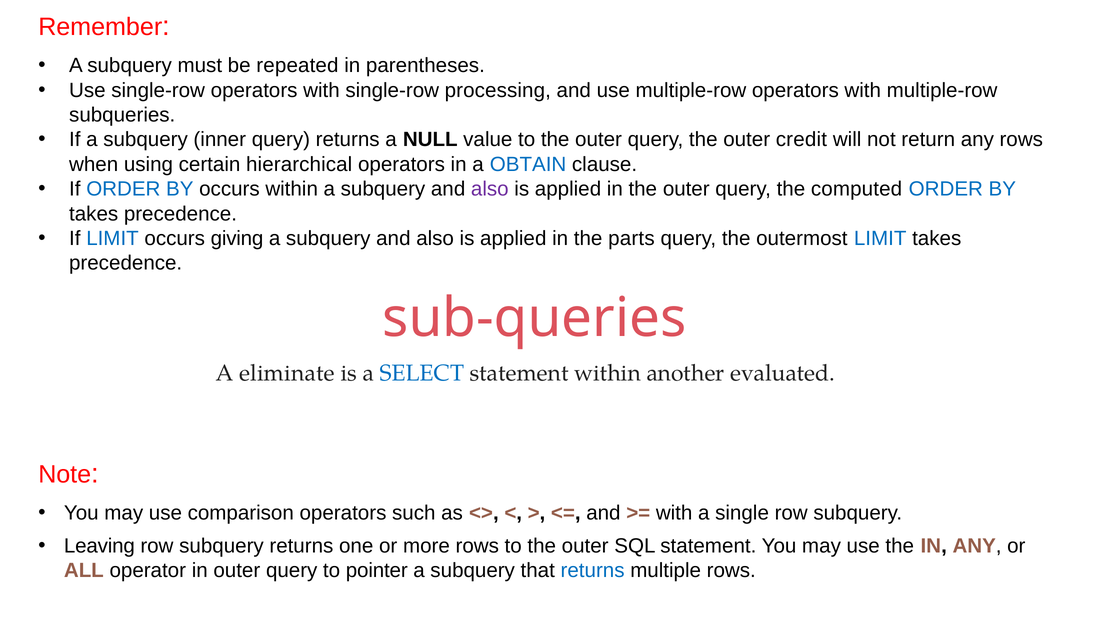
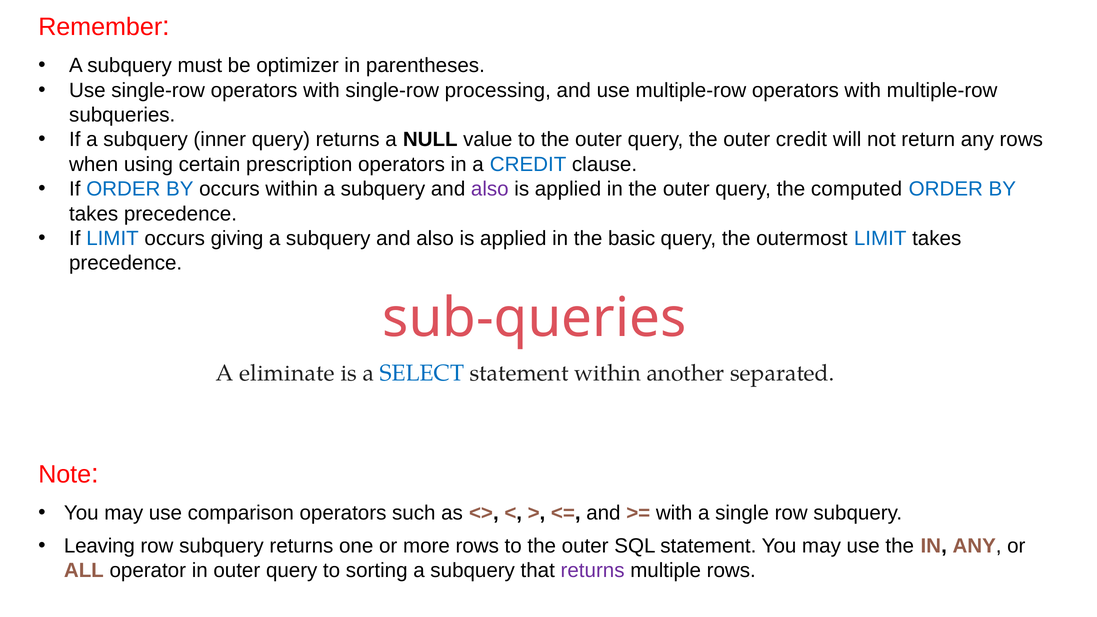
repeated: repeated -> optimizer
hierarchical: hierarchical -> prescription
a OBTAIN: OBTAIN -> CREDIT
parts: parts -> basic
evaluated: evaluated -> separated
pointer: pointer -> sorting
returns at (593, 571) colour: blue -> purple
